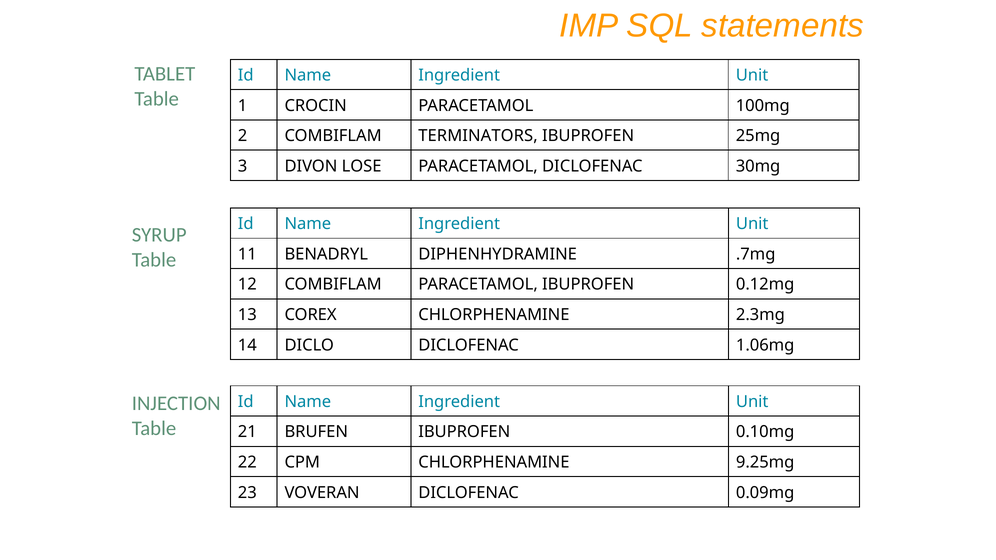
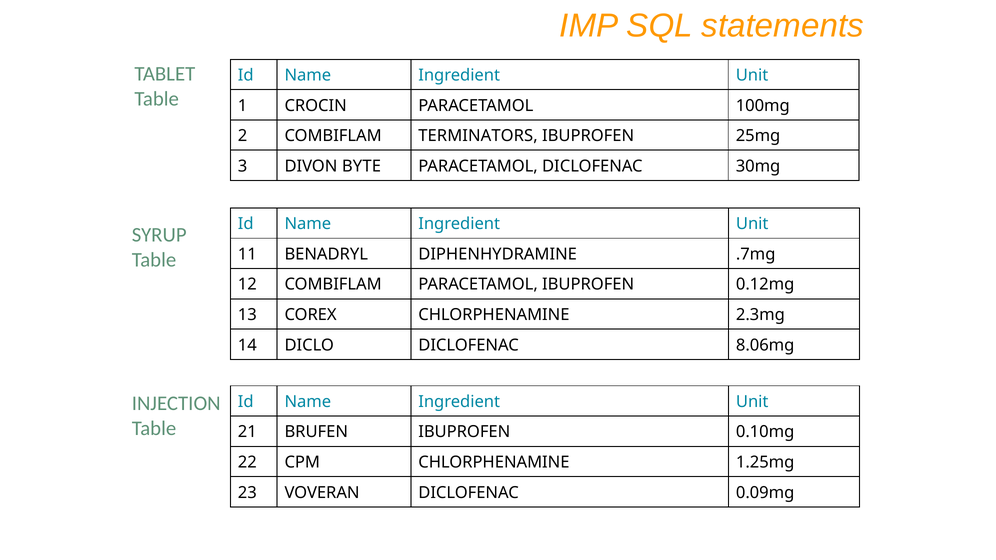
LOSE: LOSE -> BYTE
1.06mg: 1.06mg -> 8.06mg
9.25mg: 9.25mg -> 1.25mg
